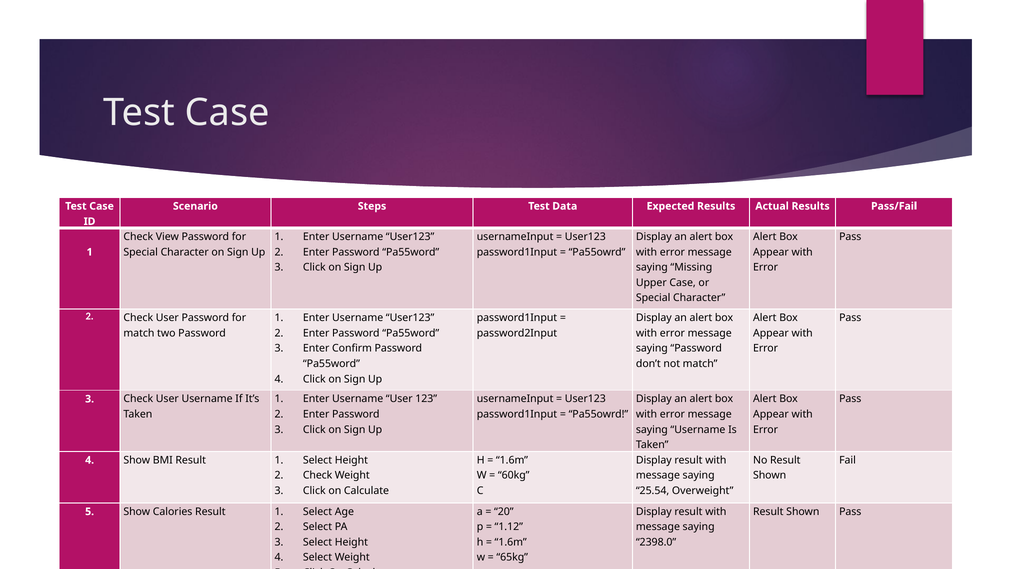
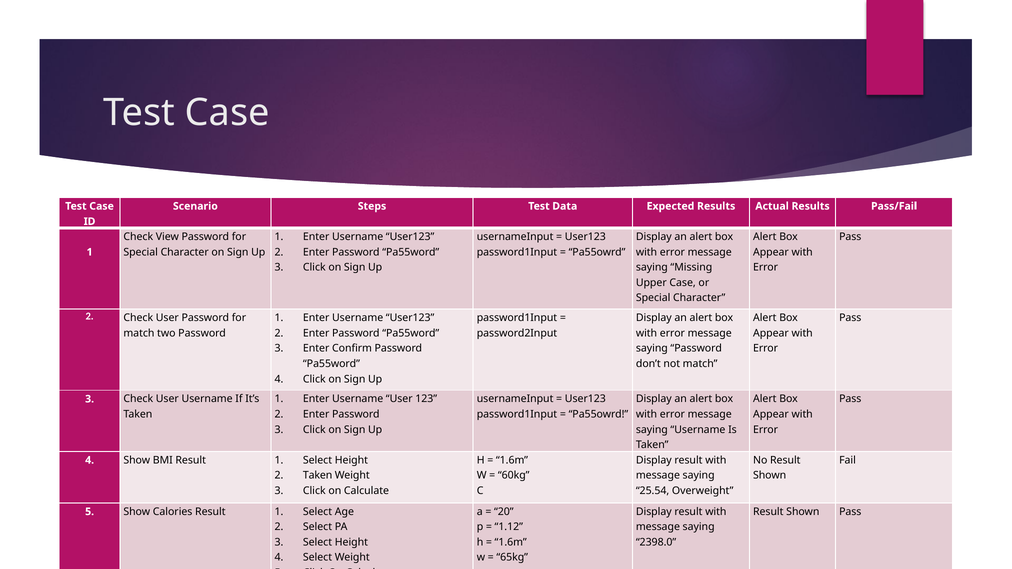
Check at (318, 476): Check -> Taken
